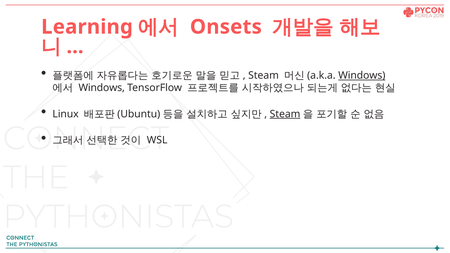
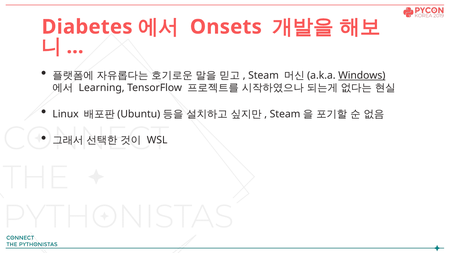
Learning: Learning -> Diabetes
Windows at (102, 88): Windows -> Learning
Steam at (285, 114) underline: present -> none
